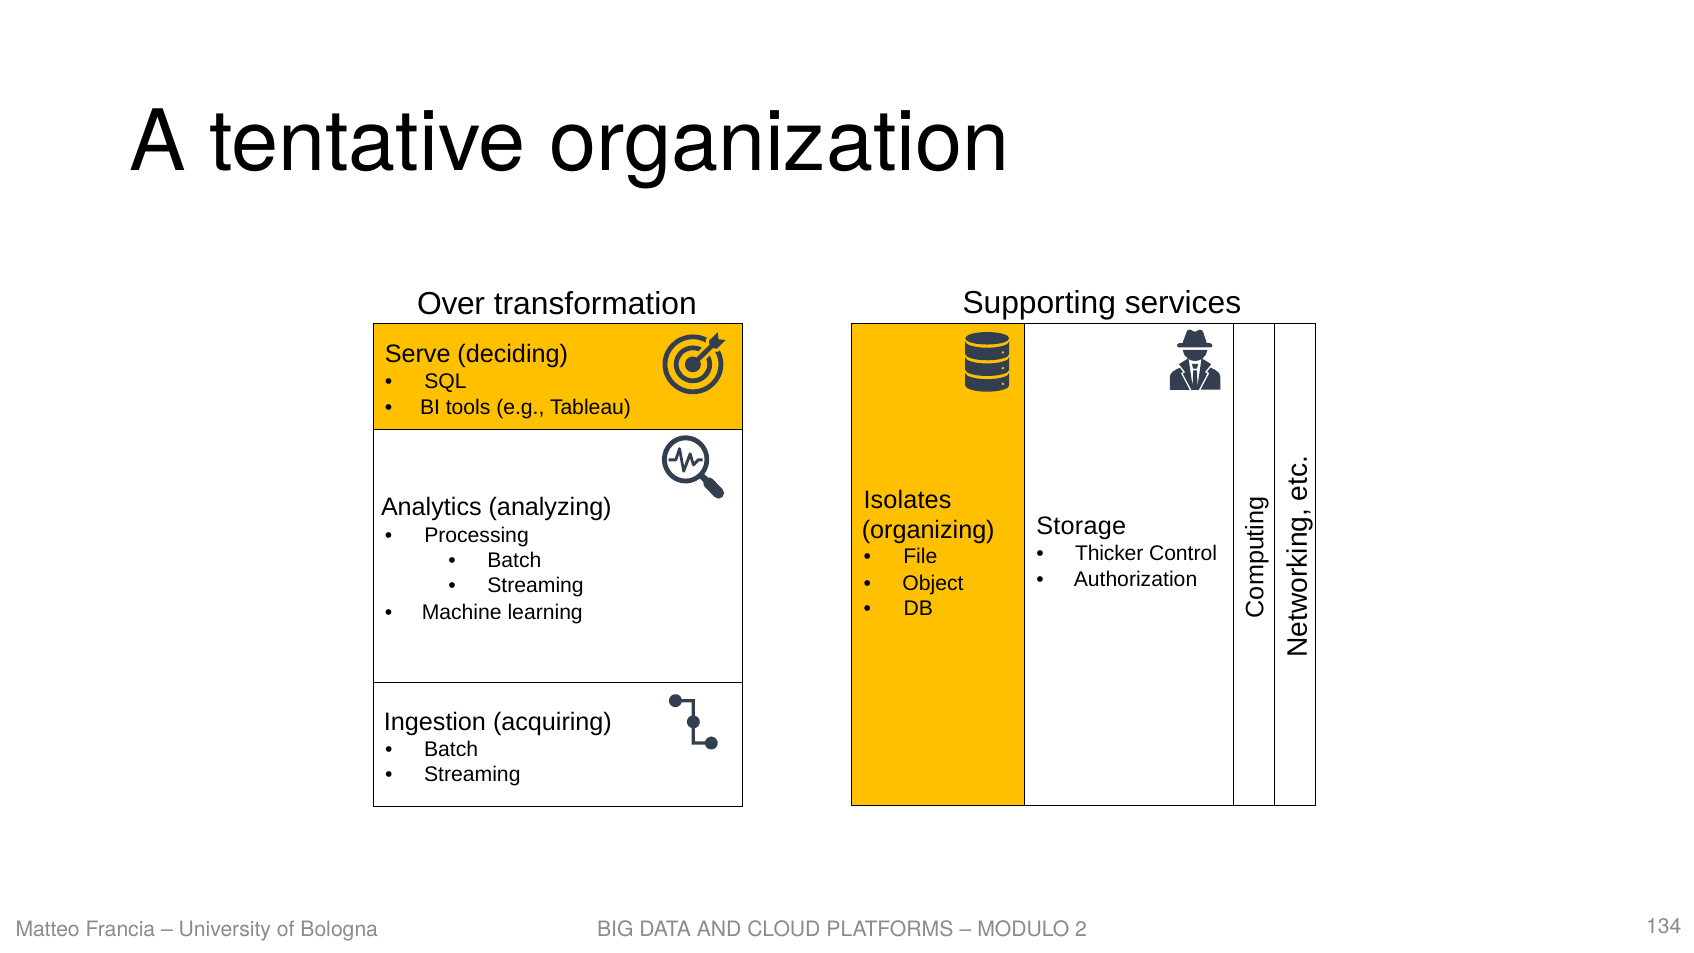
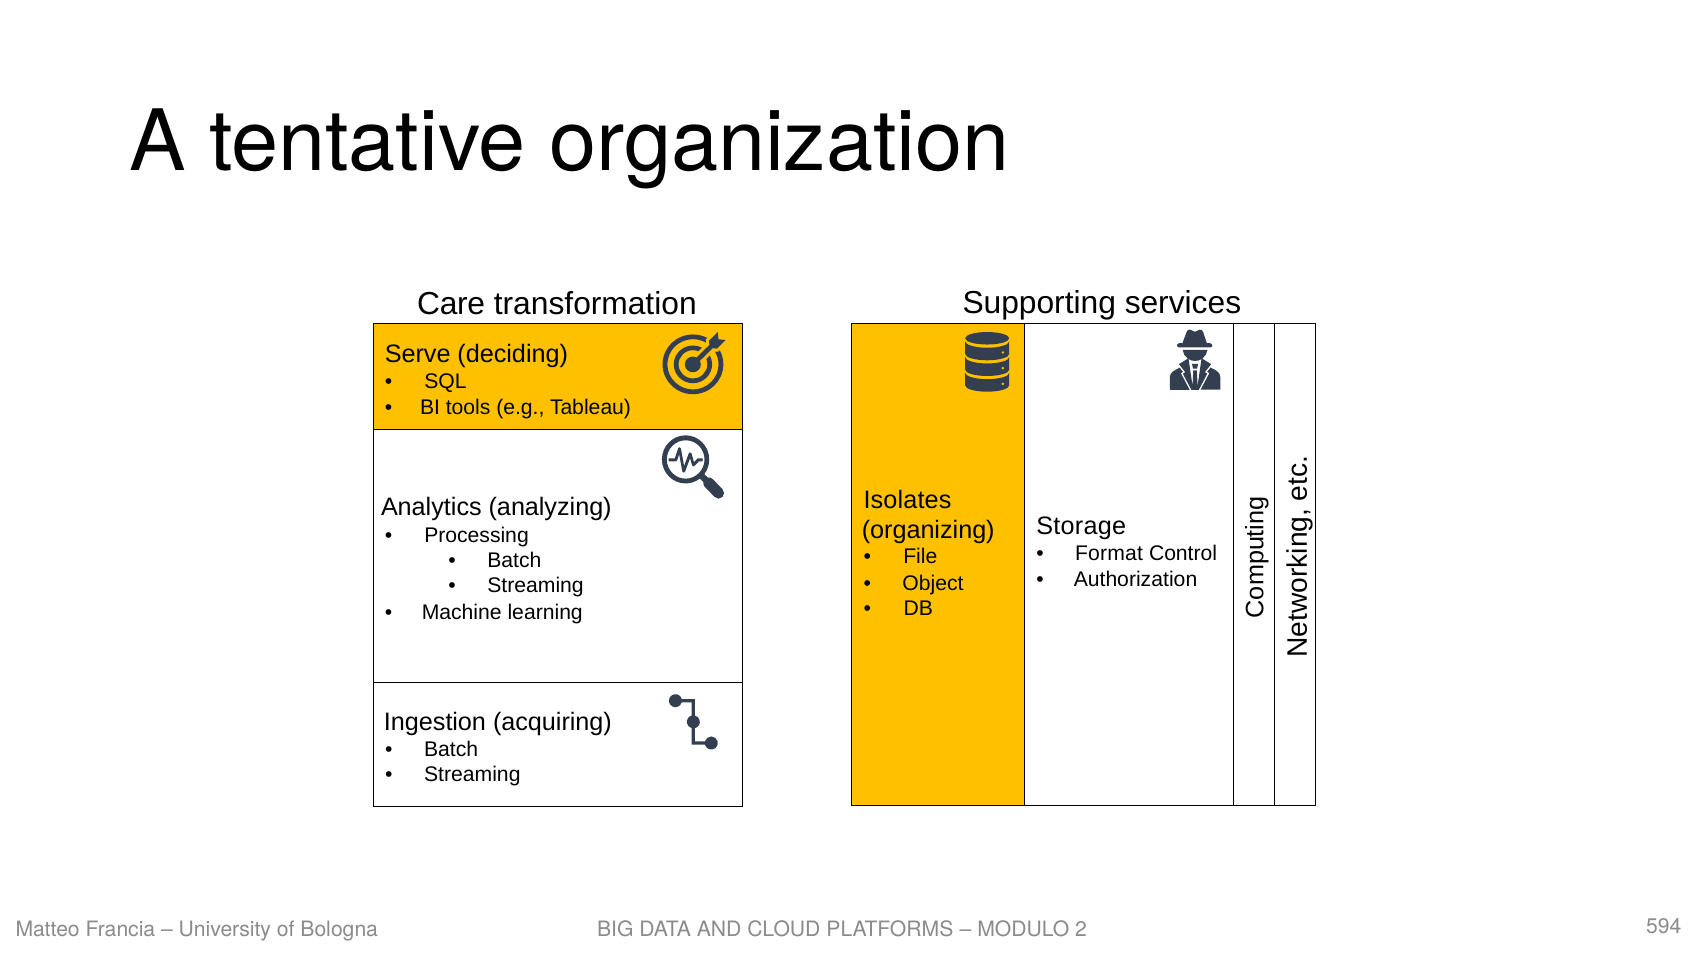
Over: Over -> Care
Thicker: Thicker -> Format
134: 134 -> 594
